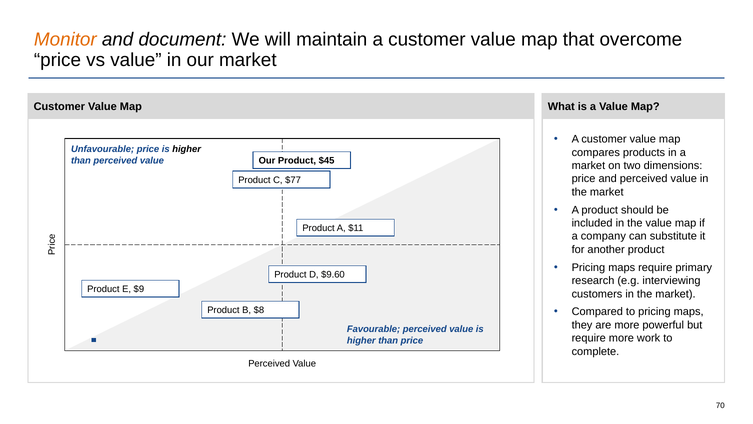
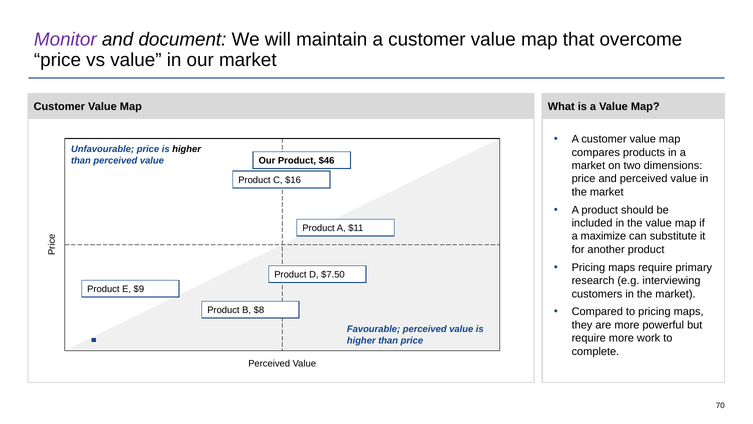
Monitor colour: orange -> purple
$45: $45 -> $46
$77: $77 -> $16
company: company -> maximize
$9.60: $9.60 -> $7.50
